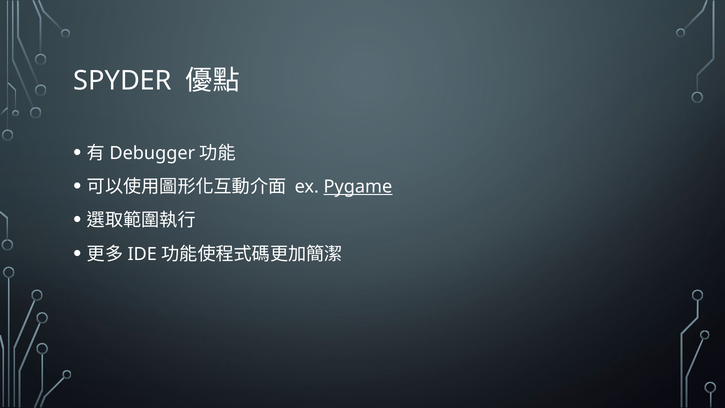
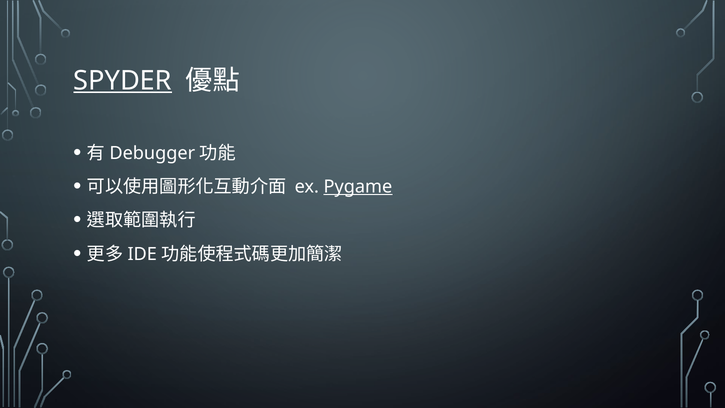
SPYDER underline: none -> present
